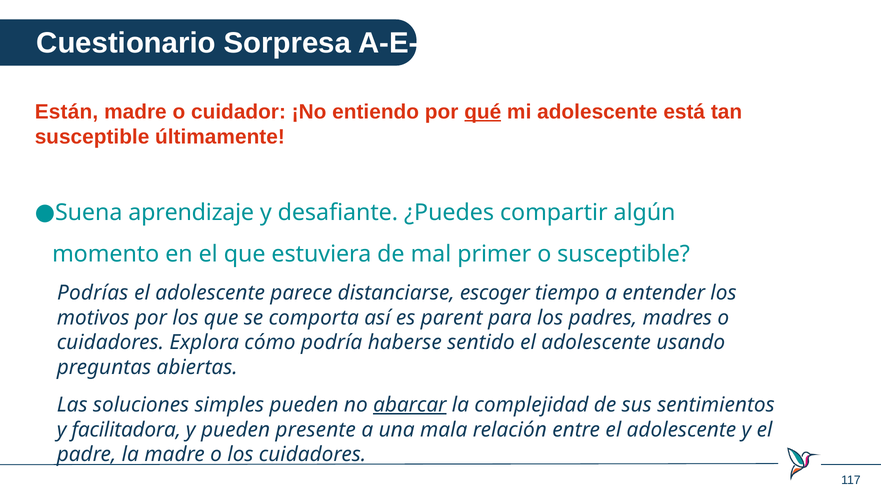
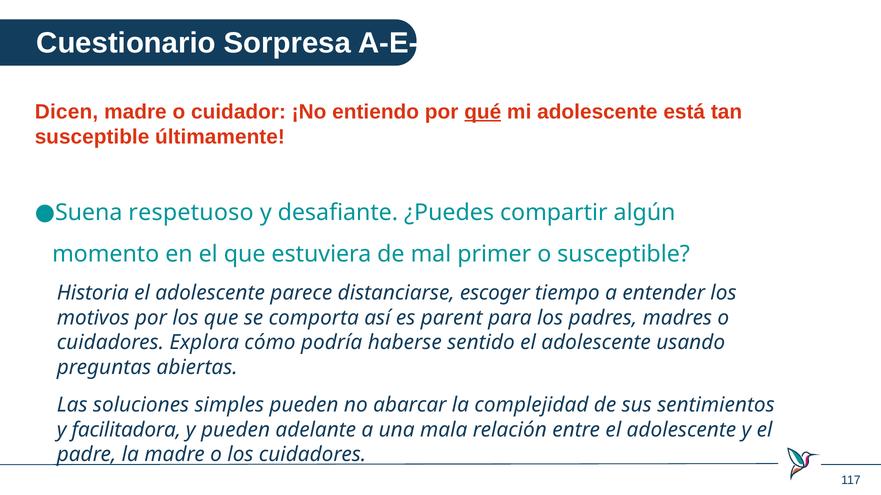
Están: Están -> Dicen
aprendizaje: aprendizaje -> respetuoso
Podrías: Podrías -> Historia
abarcar underline: present -> none
presente: presente -> adelante
